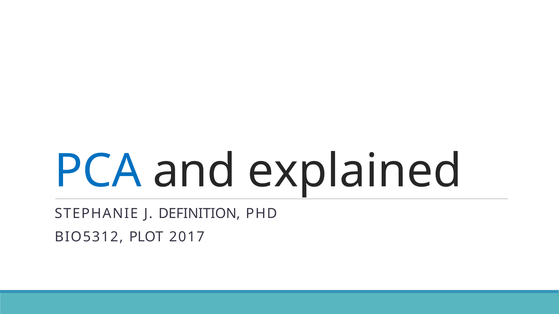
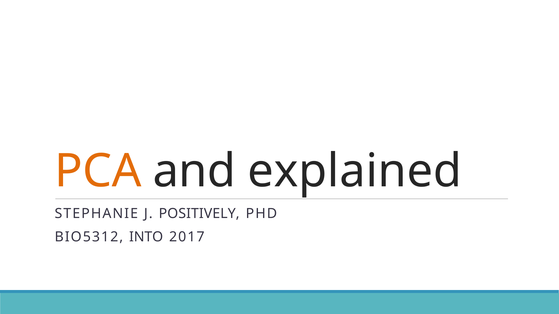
PCA colour: blue -> orange
DEFINITION: DEFINITION -> POSITIVELY
PLOT: PLOT -> INTO
